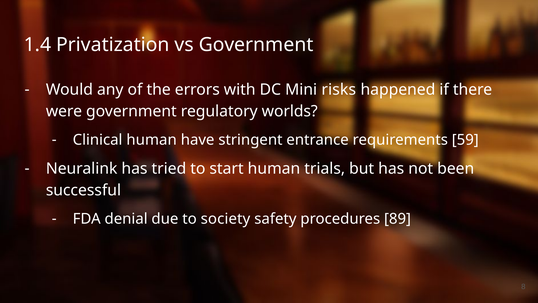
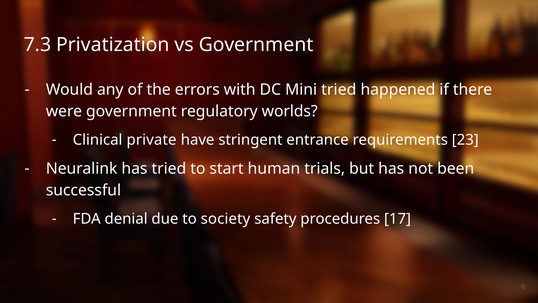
1.4: 1.4 -> 7.3
Mini risks: risks -> tried
Clinical human: human -> private
59: 59 -> 23
89: 89 -> 17
